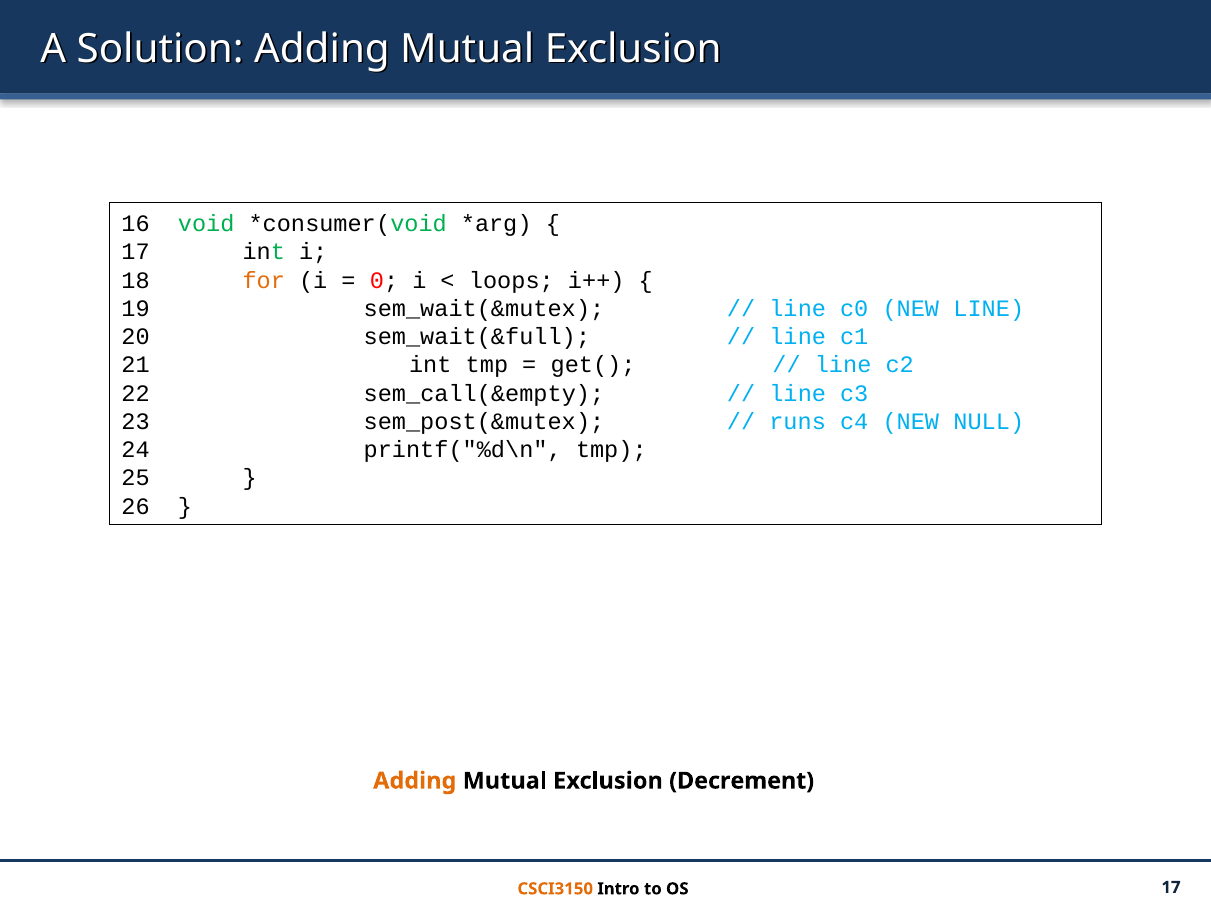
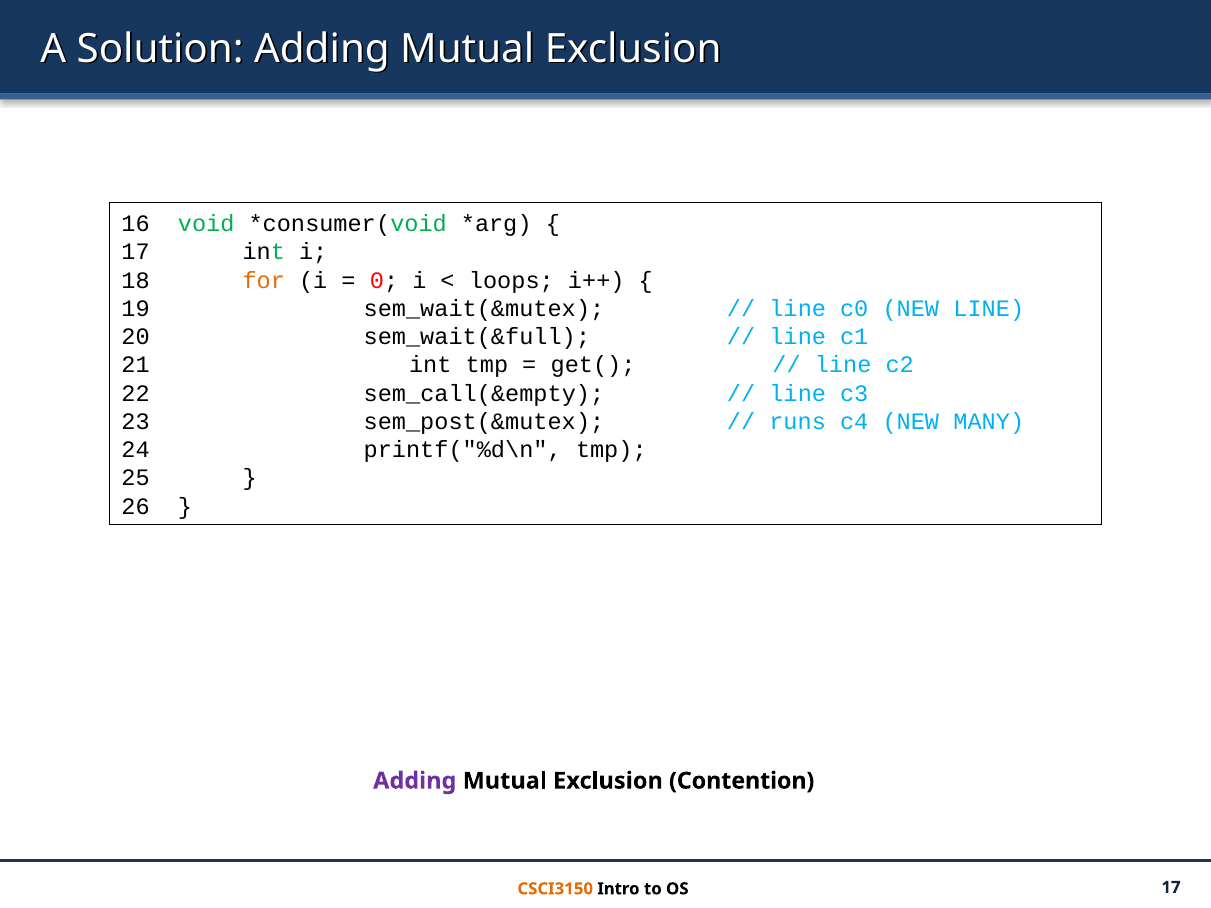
NULL: NULL -> MANY
Adding at (415, 781) colour: orange -> purple
Decrement: Decrement -> Contention
